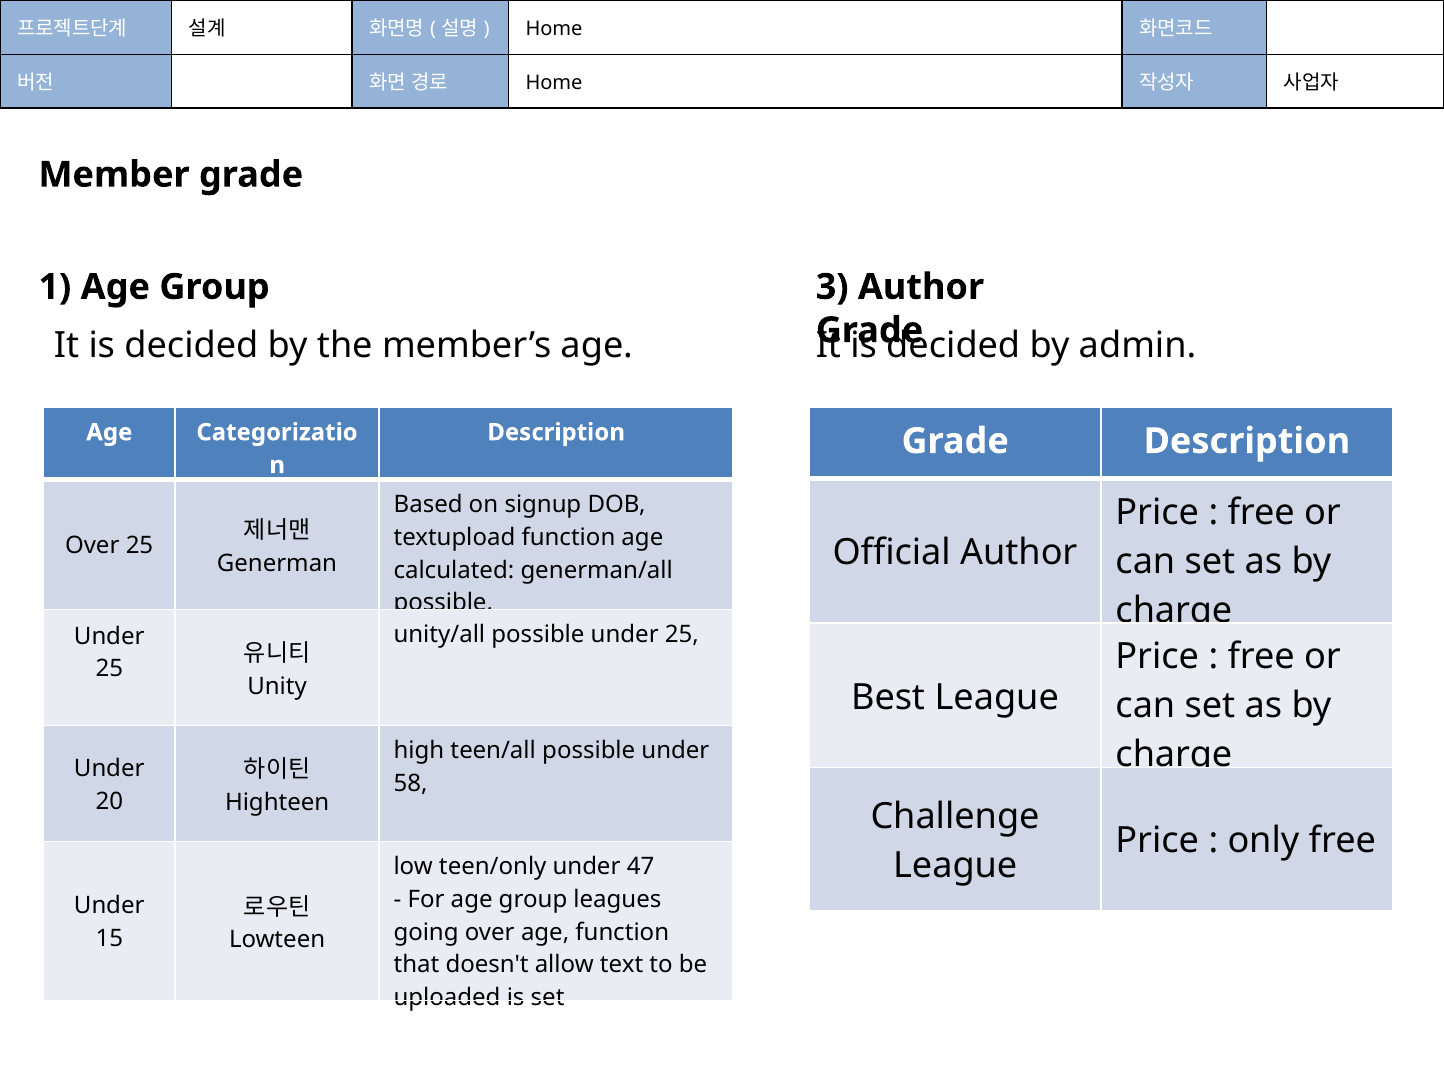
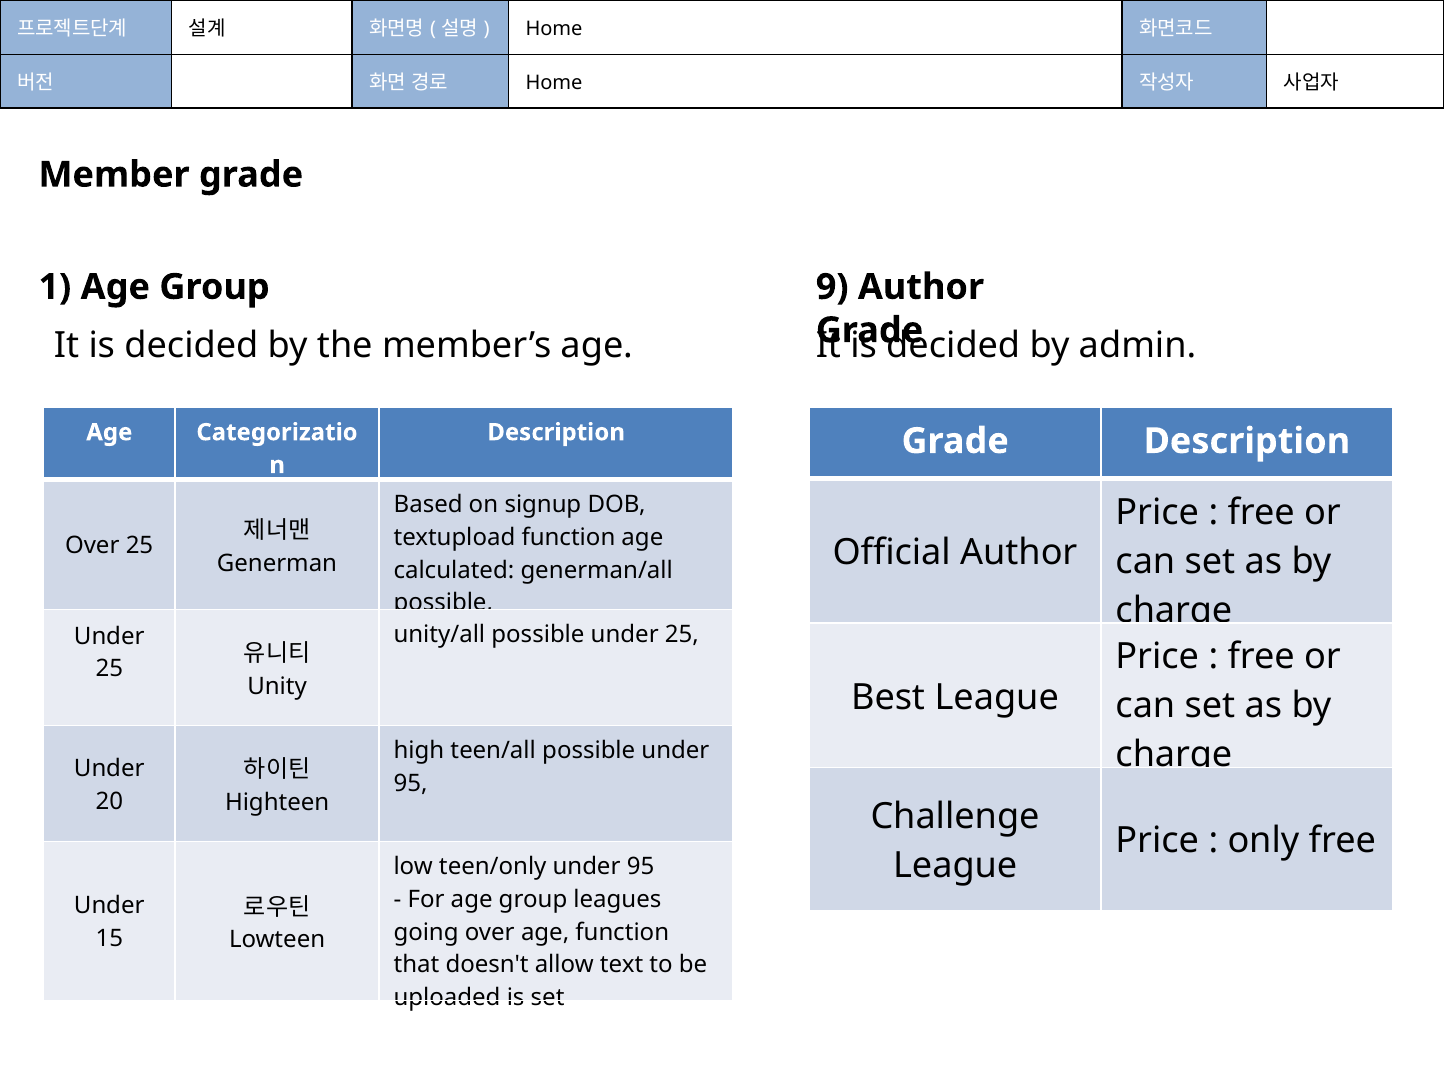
3: 3 -> 9
58 at (411, 783): 58 -> 95
teen/only under 47: 47 -> 95
